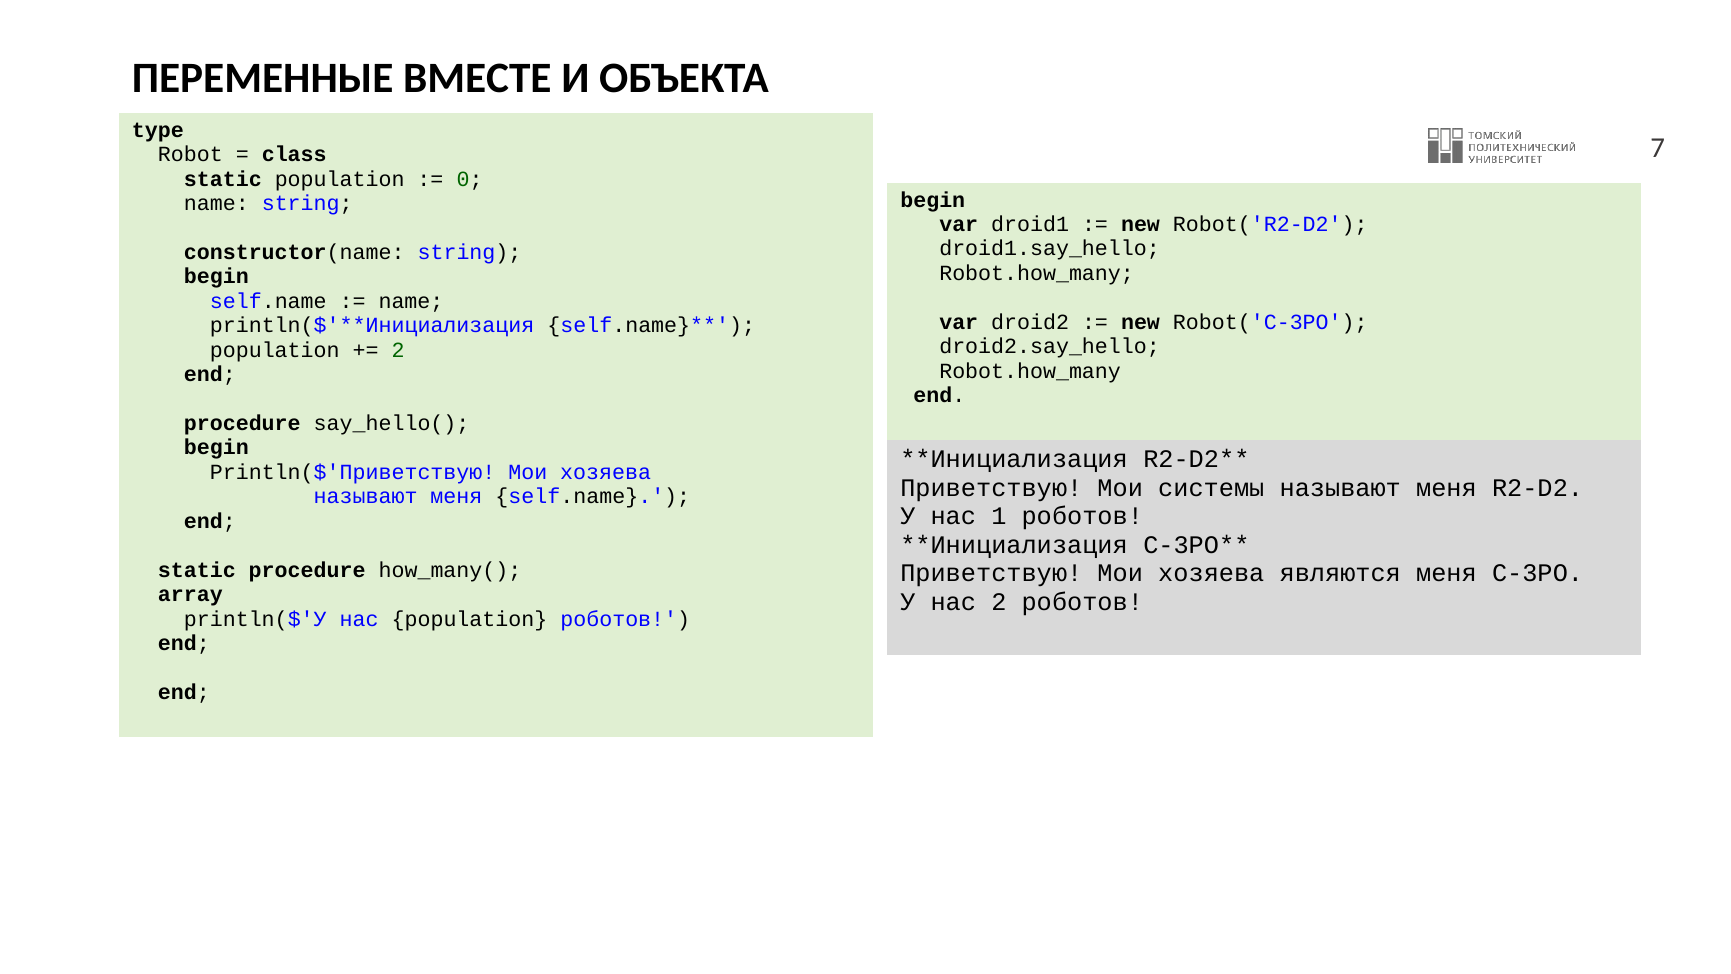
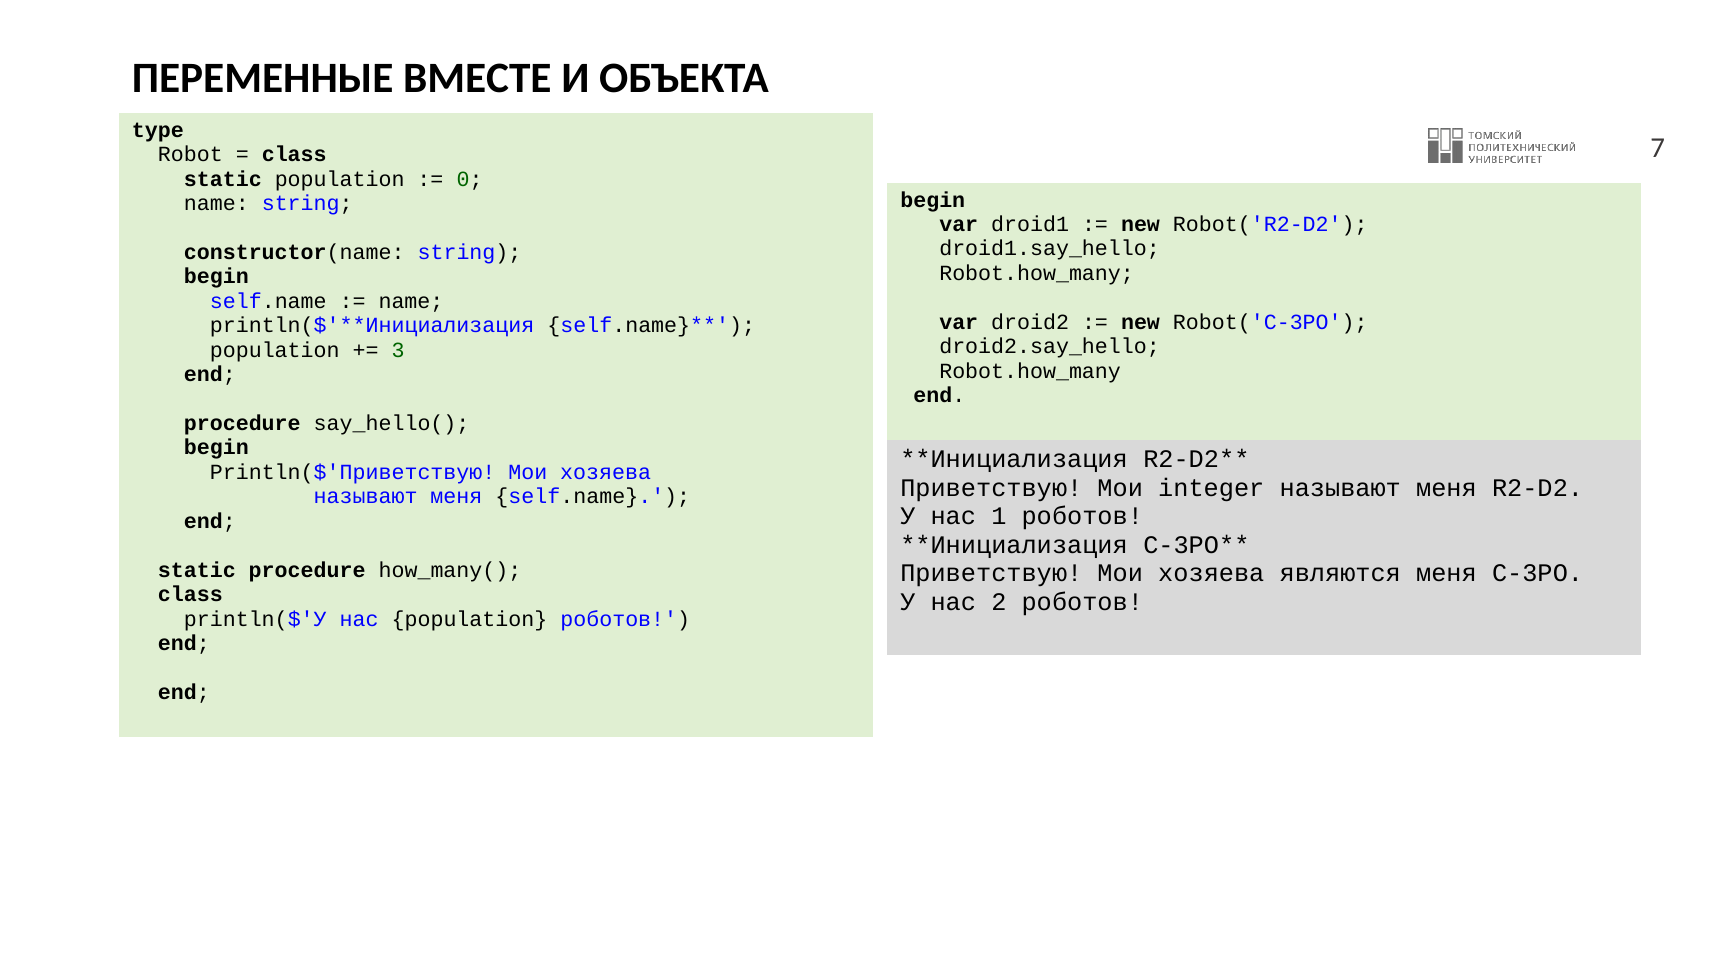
2 at (398, 350): 2 -> 3
системы: системы -> integer
array at (190, 594): array -> class
